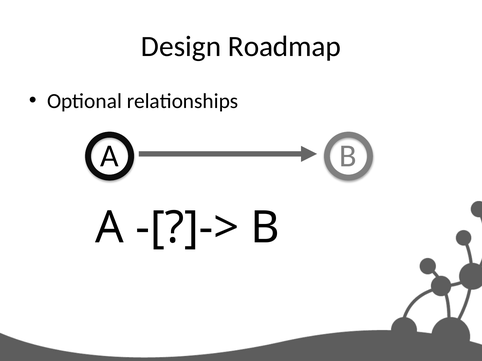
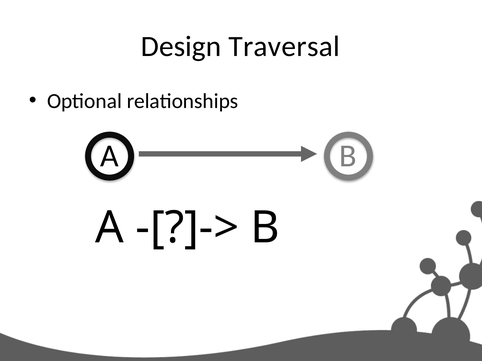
Roadmap: Roadmap -> Traversal
